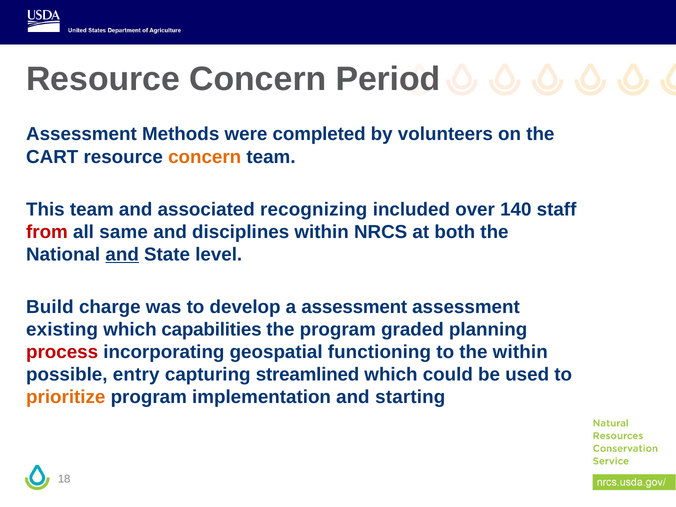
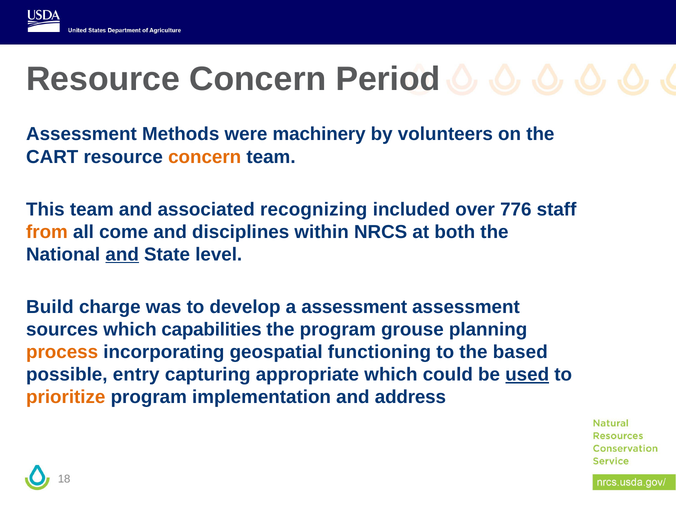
completed: completed -> machinery
140: 140 -> 776
from colour: red -> orange
same: same -> come
existing: existing -> sources
graded: graded -> grouse
process colour: red -> orange
the within: within -> based
streamlined: streamlined -> appropriate
used underline: none -> present
starting: starting -> address
